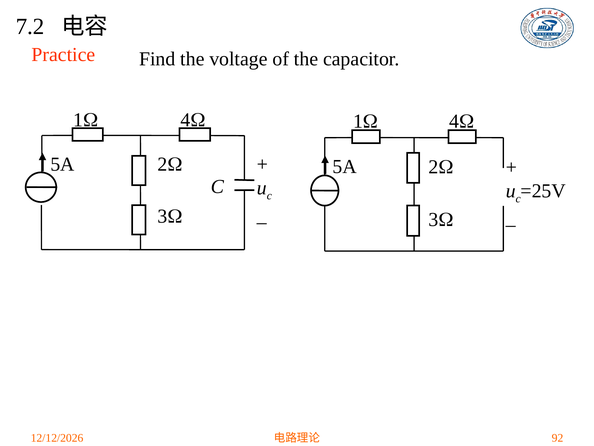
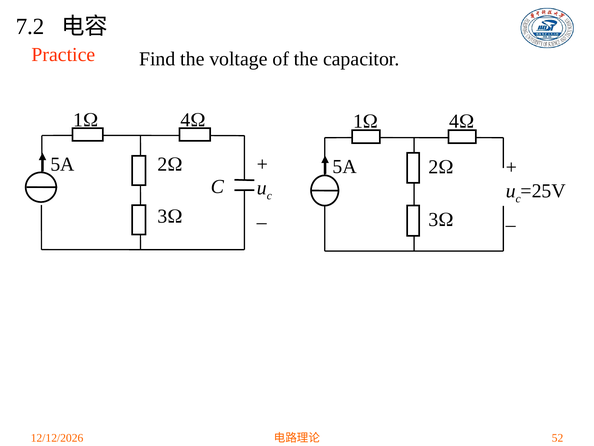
92: 92 -> 52
